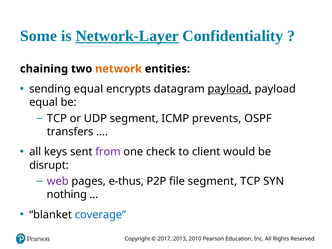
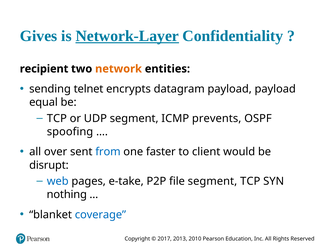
Some: Some -> Gives
chaining: chaining -> recipient
sending equal: equal -> telnet
payload at (230, 89) underline: present -> none
transfers: transfers -> spoofing
keys: keys -> over
from colour: purple -> blue
check: check -> faster
web colour: purple -> blue
e-thus: e-thus -> e-take
